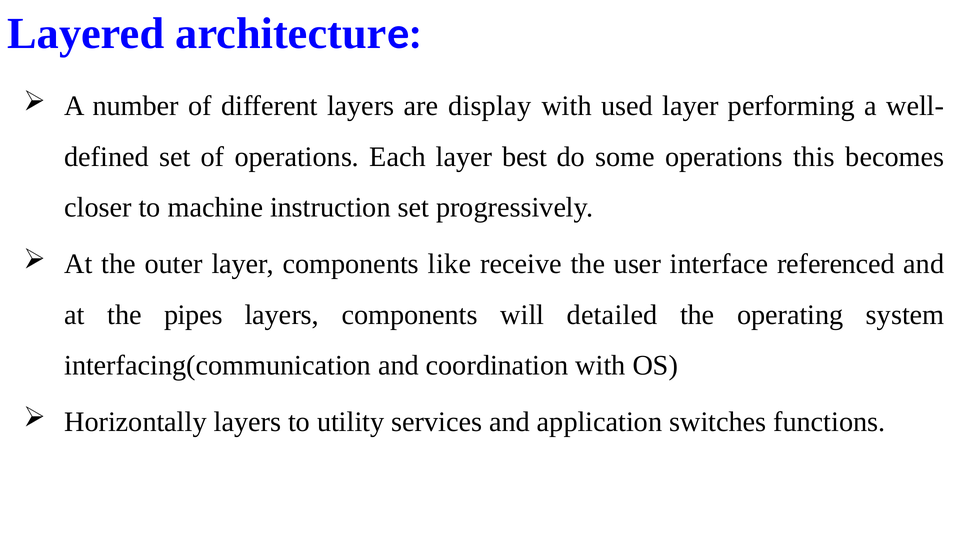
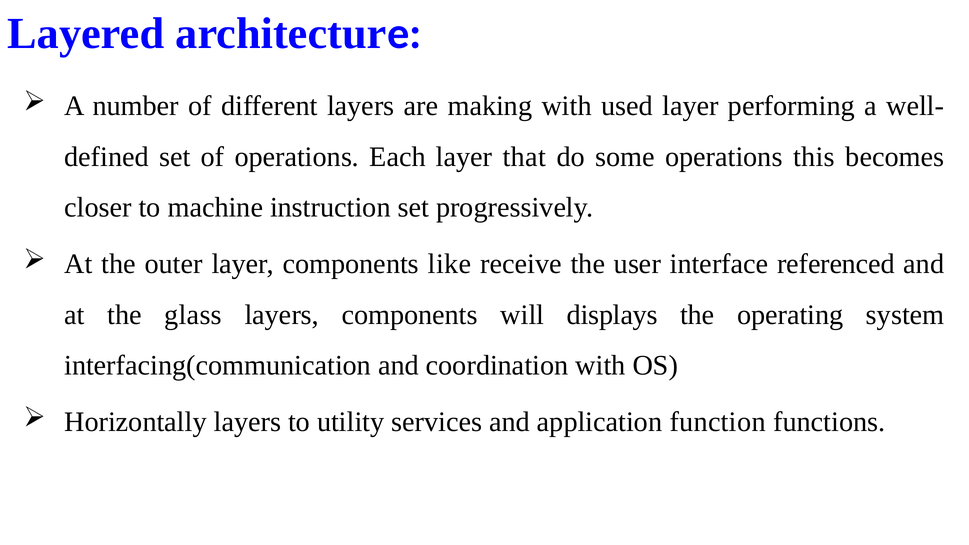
display: display -> making
best: best -> that
pipes: pipes -> glass
detailed: detailed -> displays
switches: switches -> function
